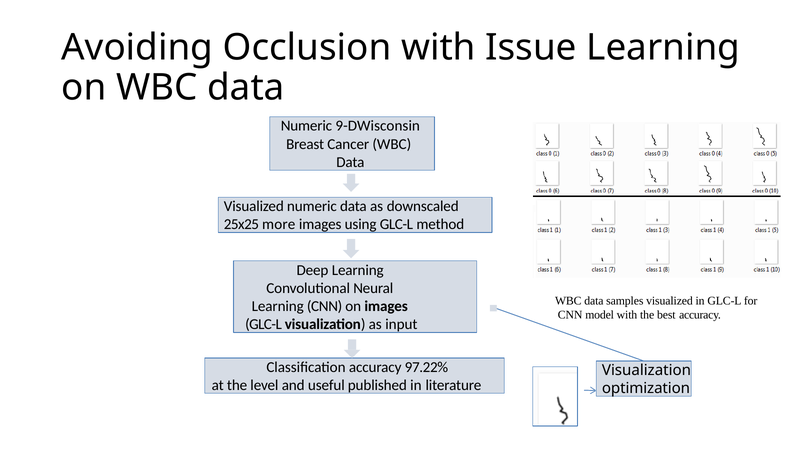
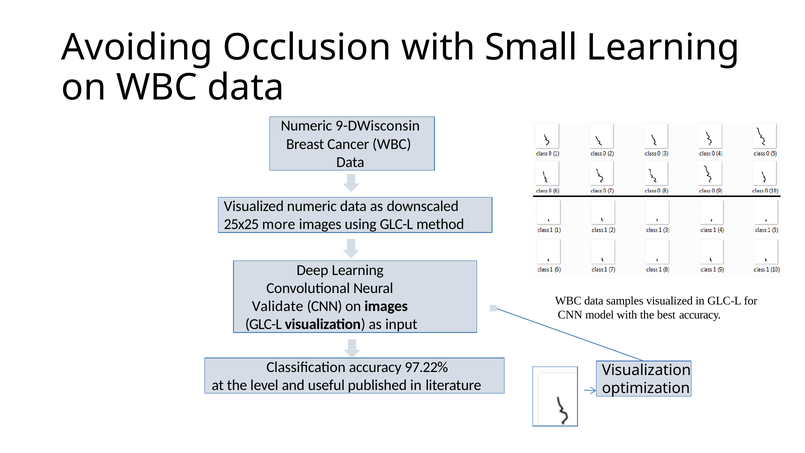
Issue: Issue -> Small
Learning at (278, 306): Learning -> Validate
